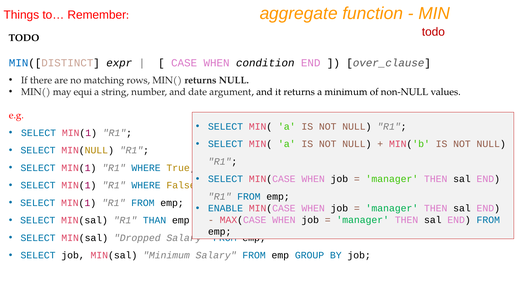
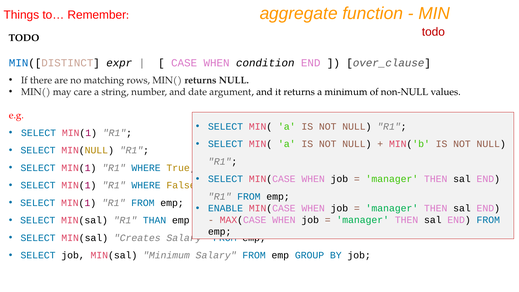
equi: equi -> care
Dropped: Dropped -> Creates
